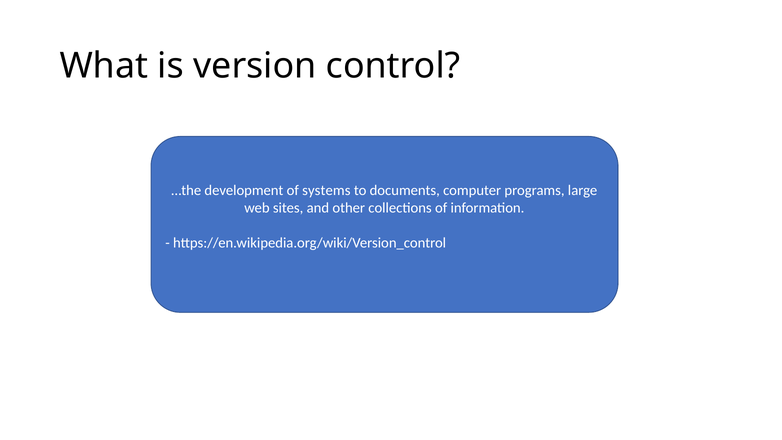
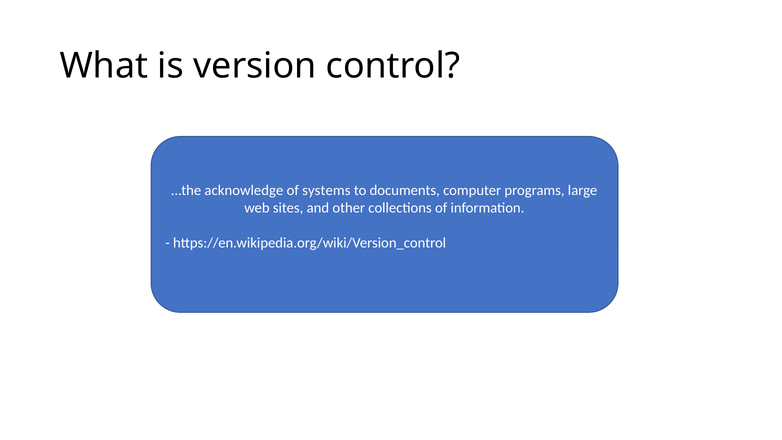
development: development -> acknowledge
